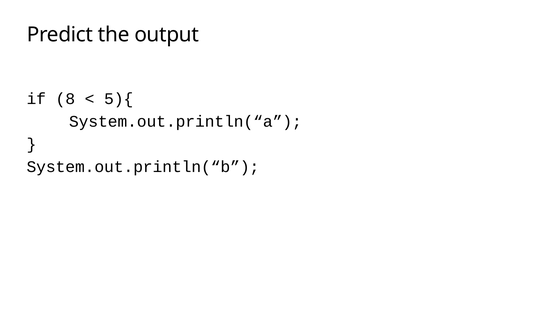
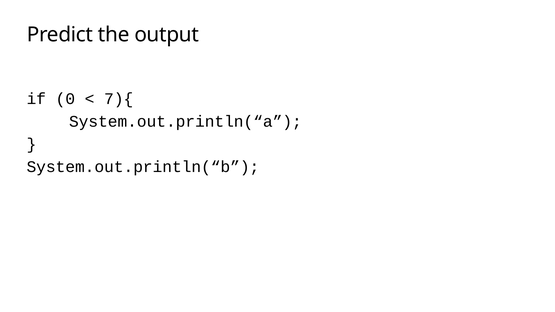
8: 8 -> 0
5){: 5){ -> 7){
